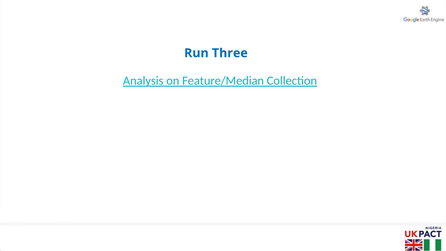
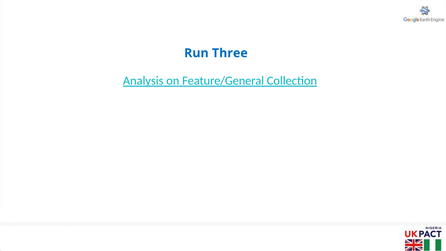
Feature/Median: Feature/Median -> Feature/General
